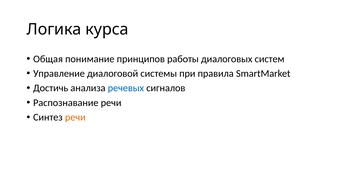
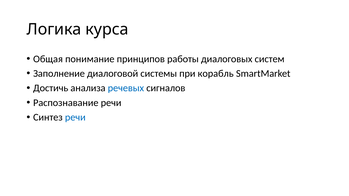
Управление: Управление -> Заполнение
правила: правила -> корабль
речи at (75, 118) colour: orange -> blue
